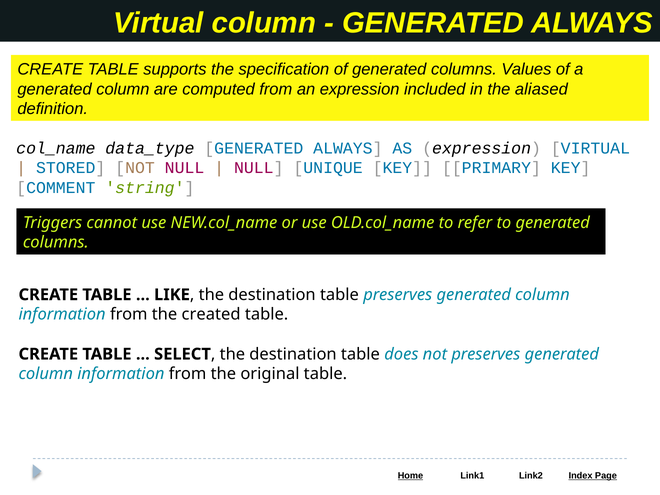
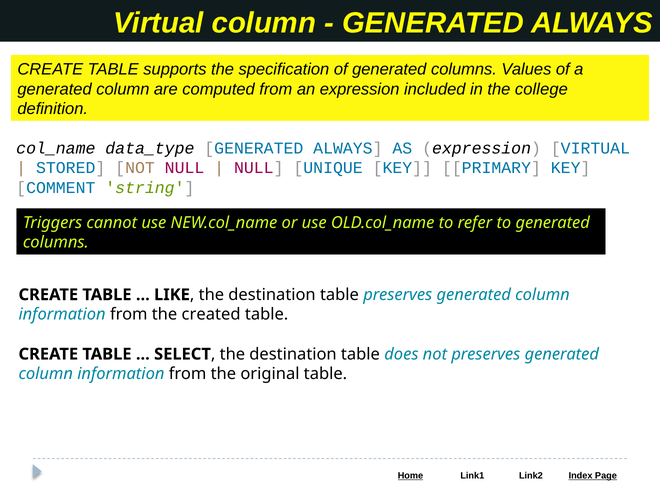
aliased: aliased -> college
